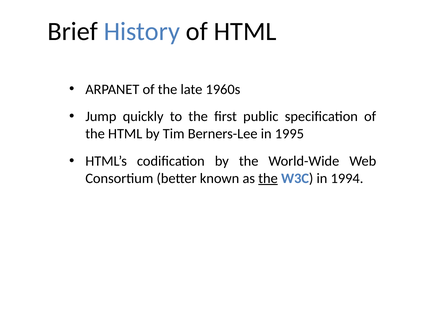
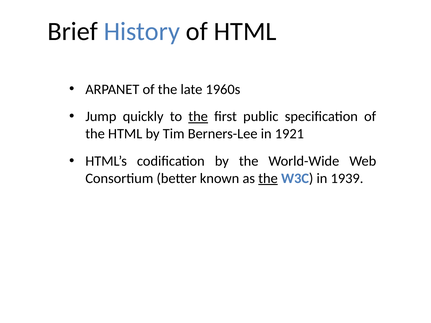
the at (198, 117) underline: none -> present
1995: 1995 -> 1921
1994: 1994 -> 1939
